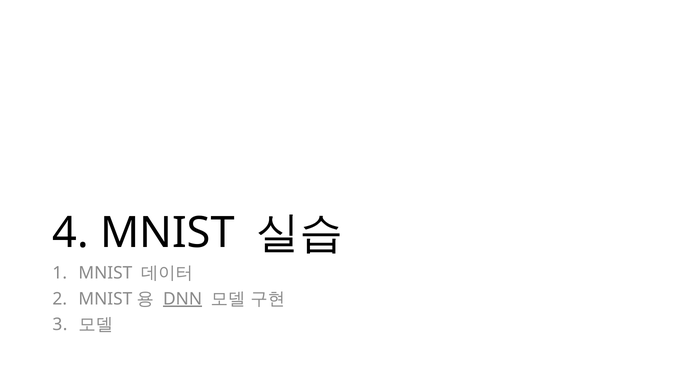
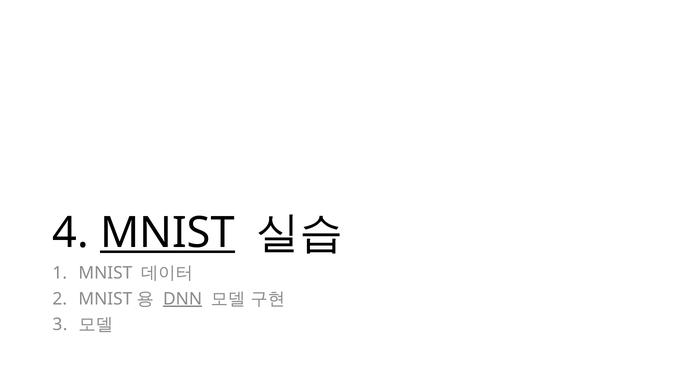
MNIST at (167, 233) underline: none -> present
